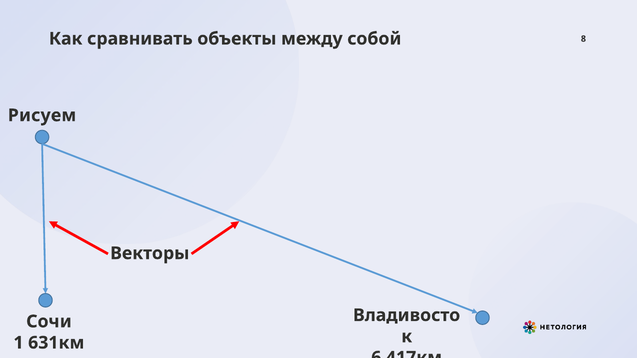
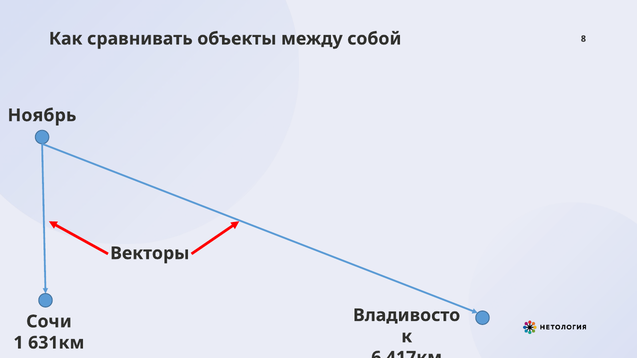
Рисуем: Рисуем -> Ноябрь
